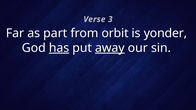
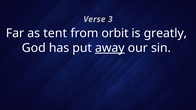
part: part -> tent
yonder: yonder -> greatly
has underline: present -> none
